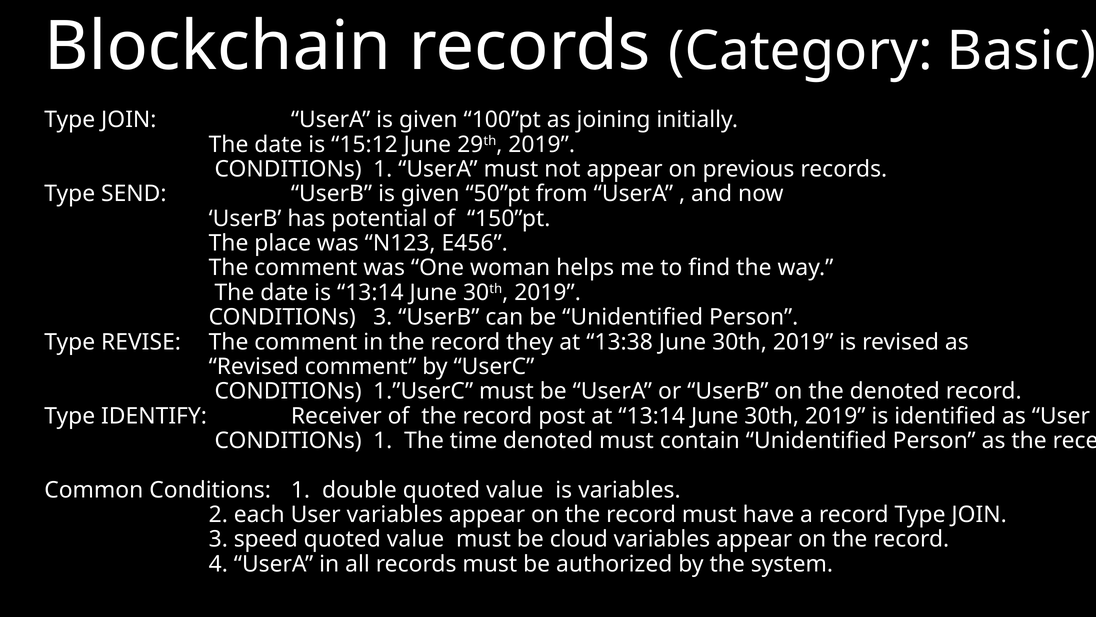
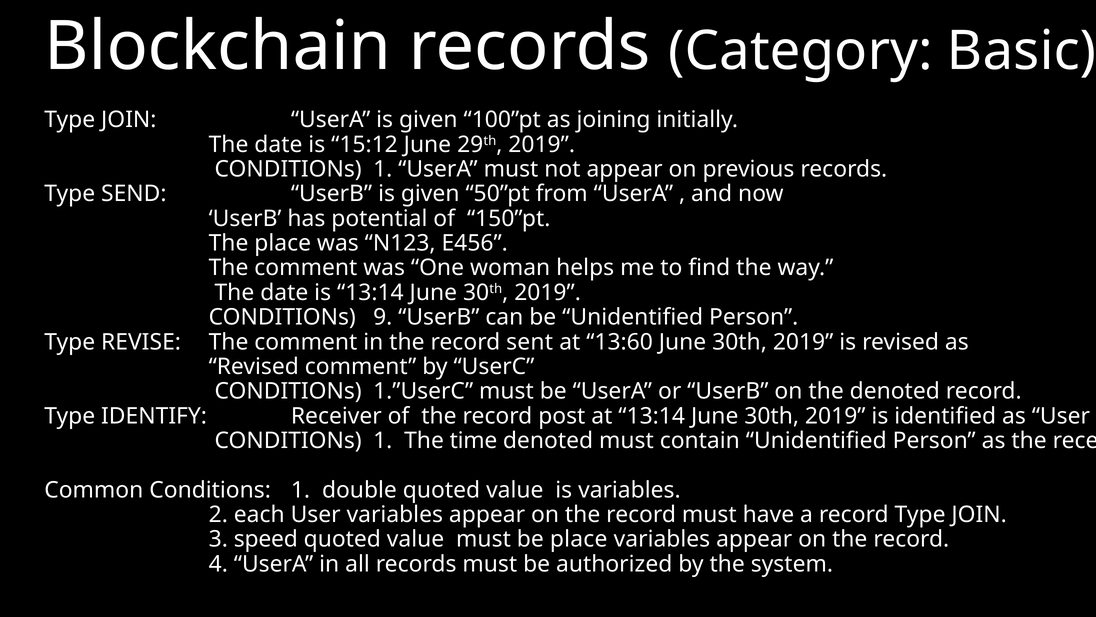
CONDITIONs 3: 3 -> 9
they: they -> sent
13:38: 13:38 -> 13:60
be cloud: cloud -> place
